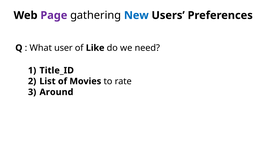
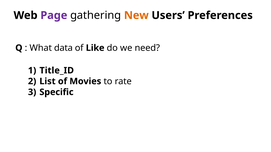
New colour: blue -> orange
user: user -> data
Around: Around -> Specific
